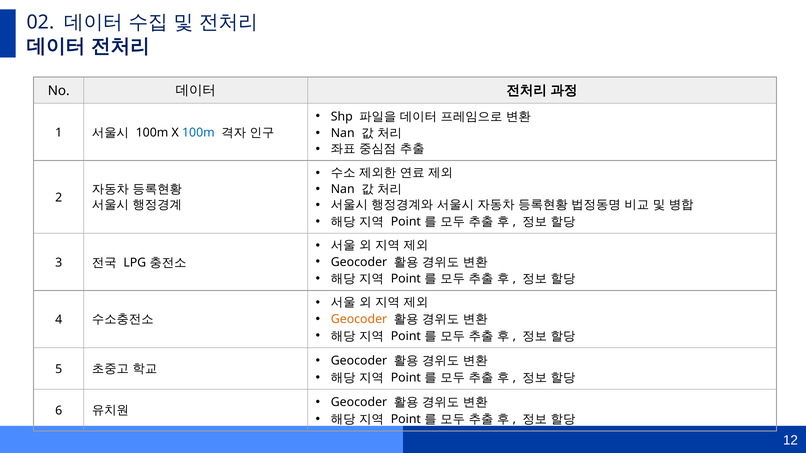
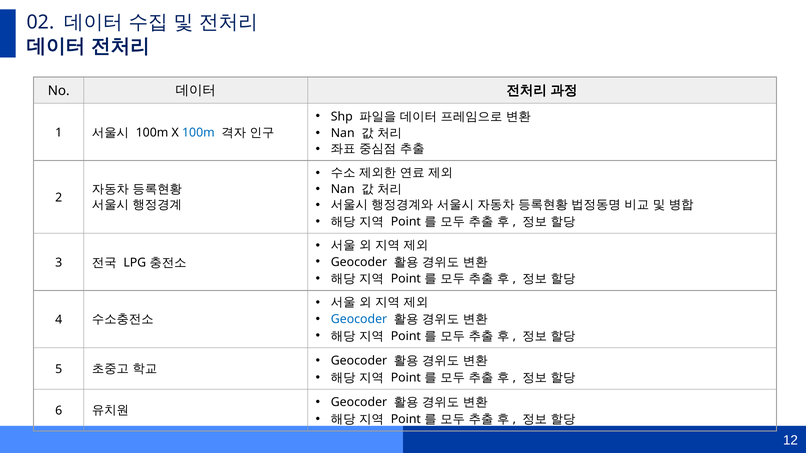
Geocoder at (359, 319) colour: orange -> blue
